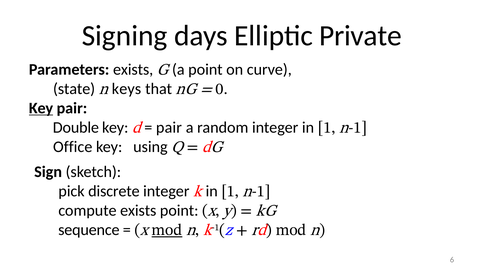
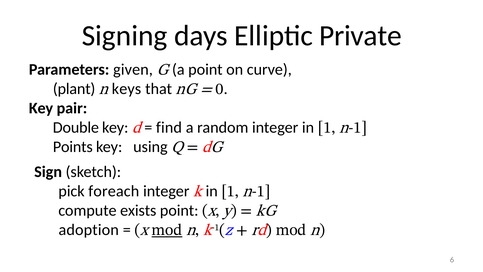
Parameters exists: exists -> given
state: state -> plant
Key at (41, 108) underline: present -> none
pair at (169, 127): pair -> find
Office: Office -> Points
discrete: discrete -> foreach
sequence: sequence -> adoption
